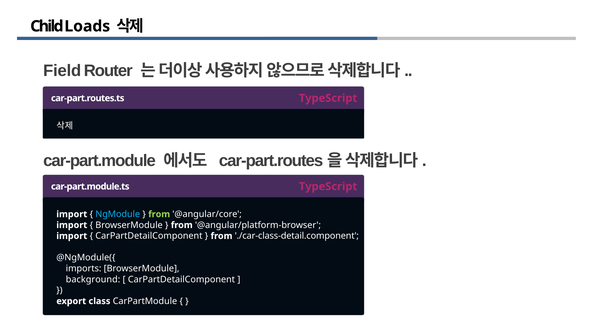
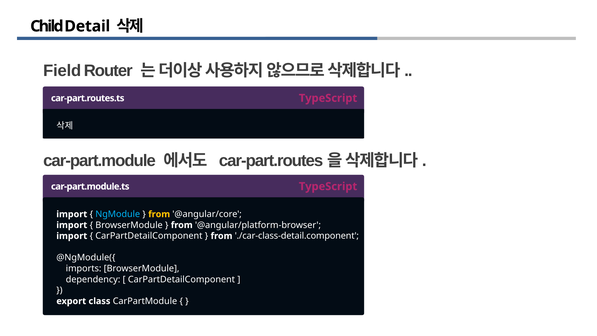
Loads: Loads -> Detail
from at (159, 214) colour: light green -> yellow
background: background -> dependency
